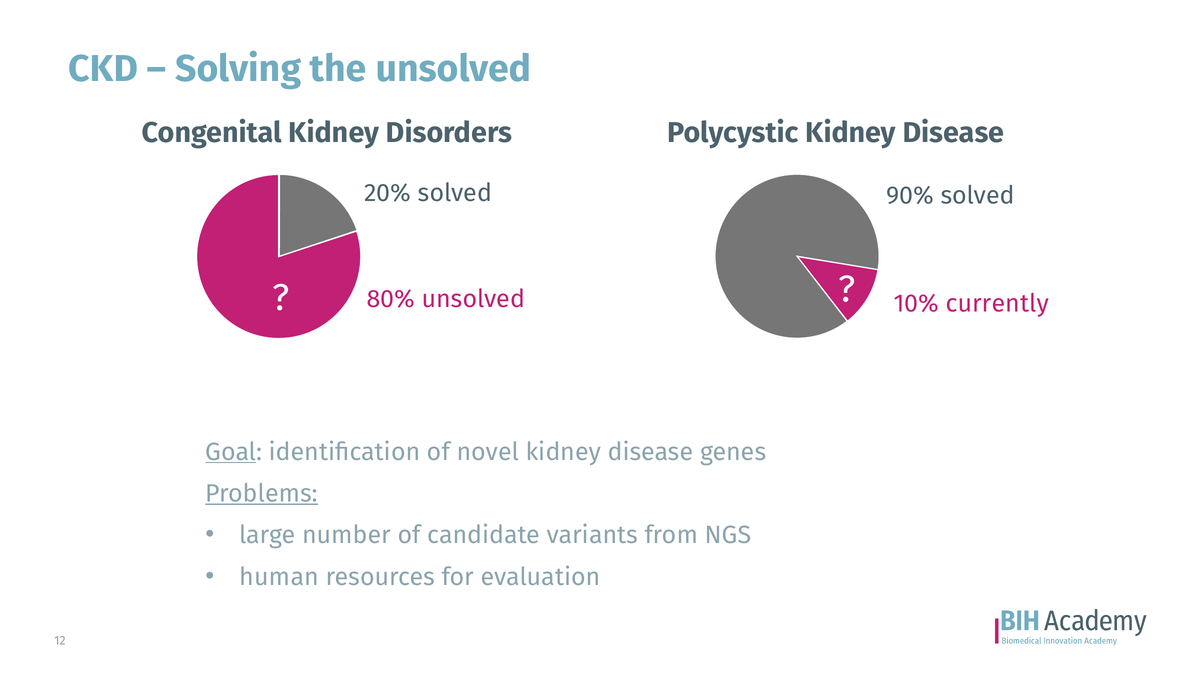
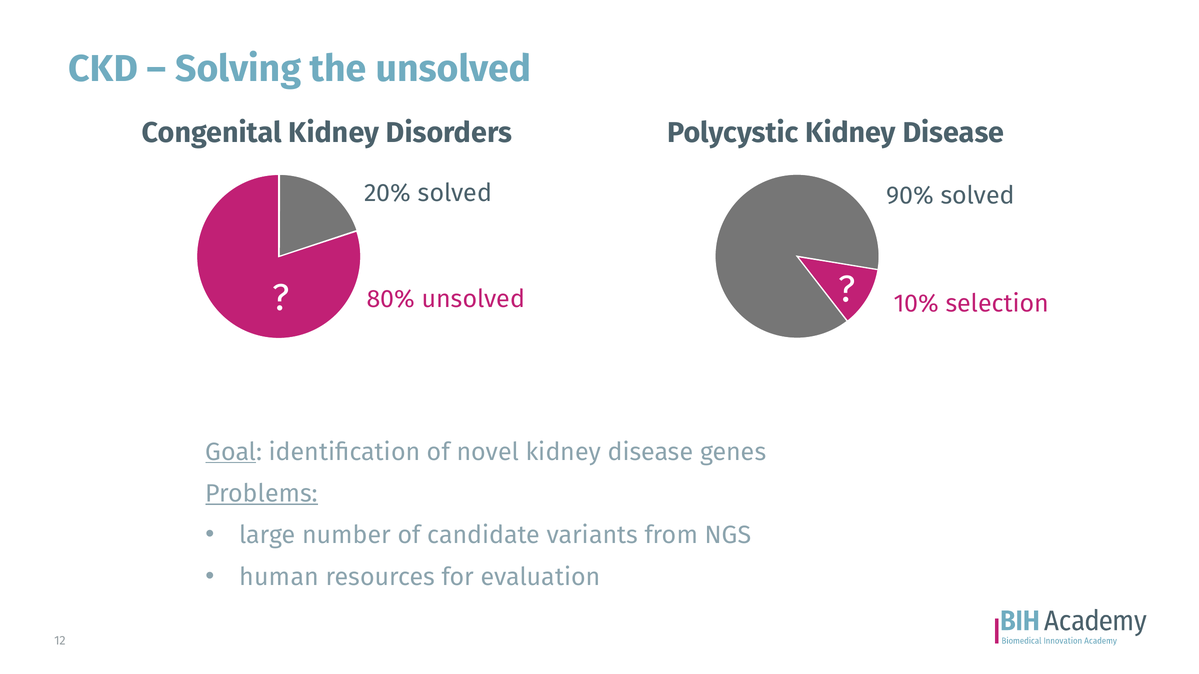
currently: currently -> selection
